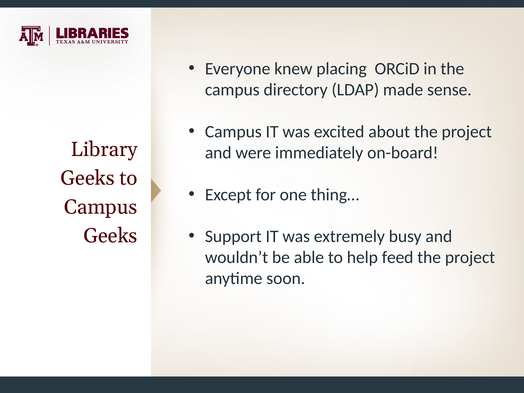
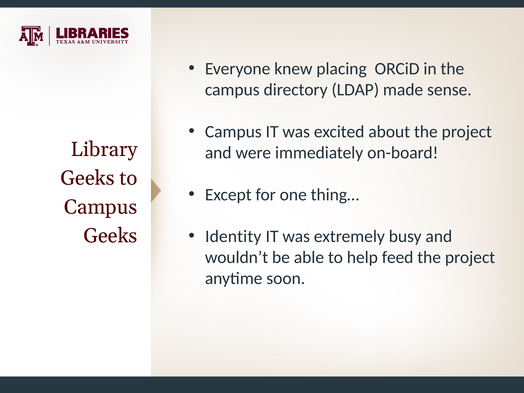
Support: Support -> Identity
